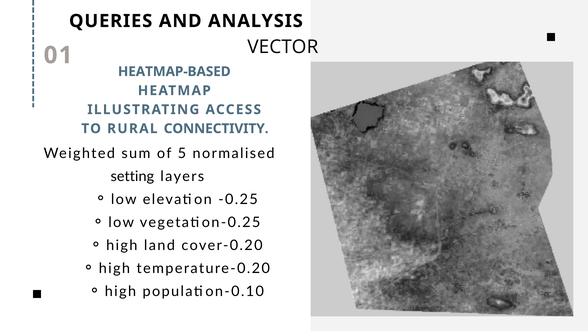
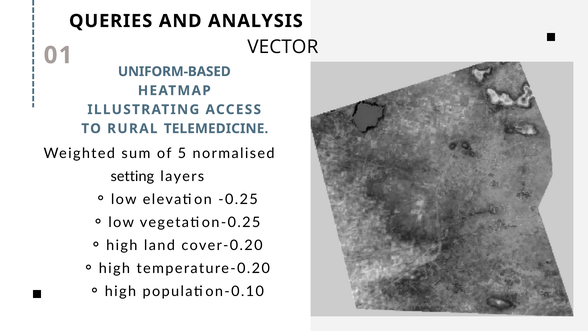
HEATMAP-BASED: HEATMAP-BASED -> UNIFORM-BASED
CONNECTIVITY: CONNECTIVITY -> TELEMEDICINE
